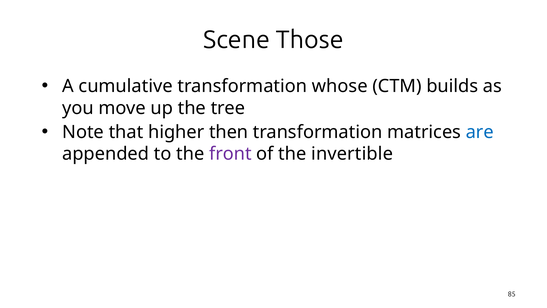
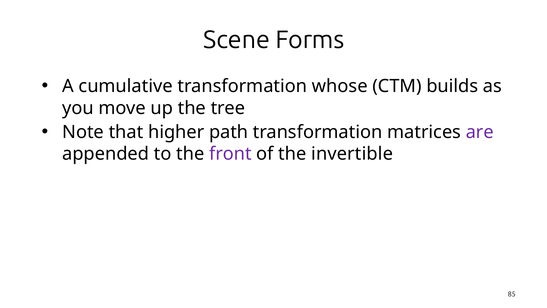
Those: Those -> Forms
then: then -> path
are colour: blue -> purple
